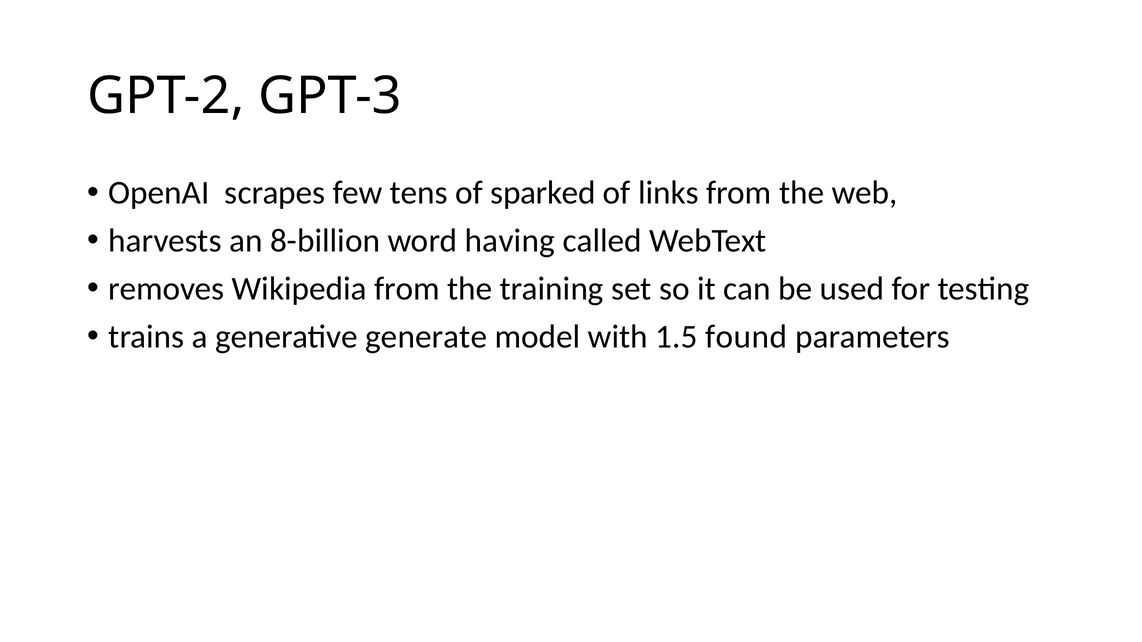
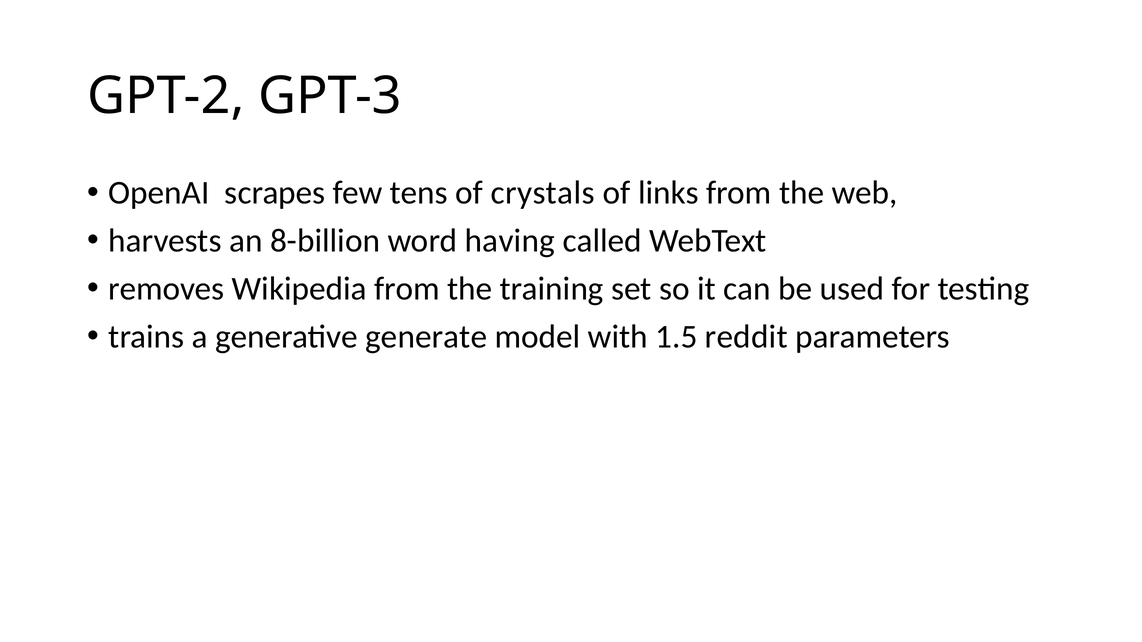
sparked: sparked -> crystals
found: found -> reddit
